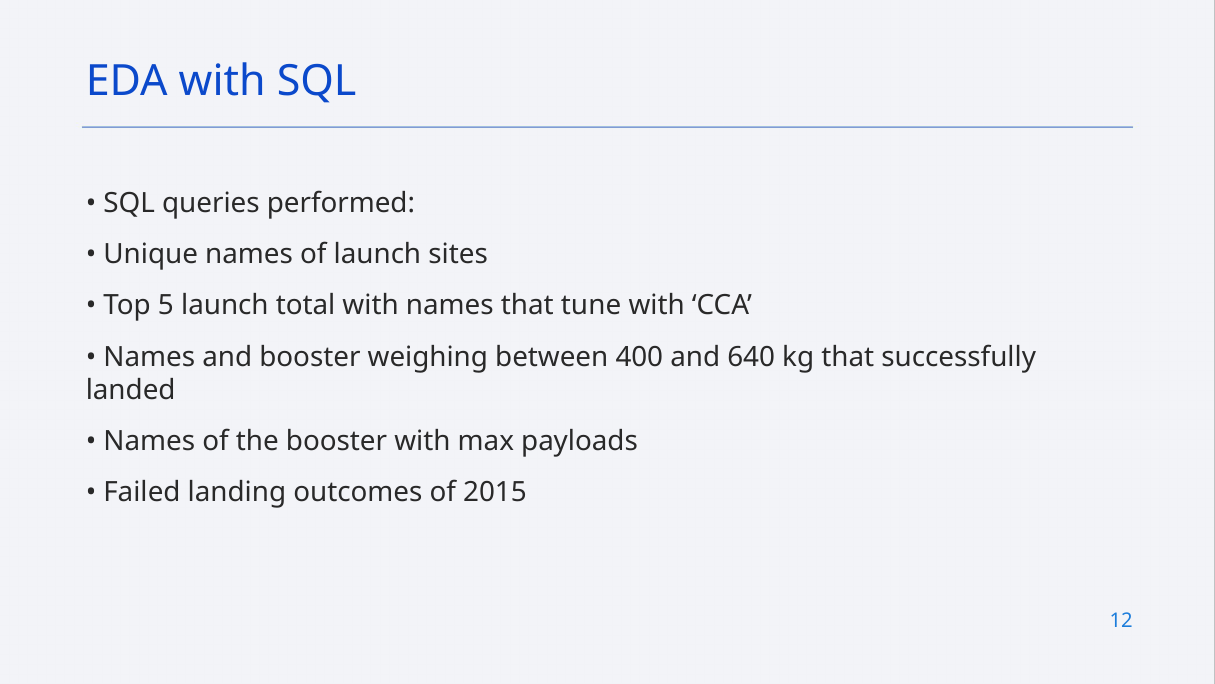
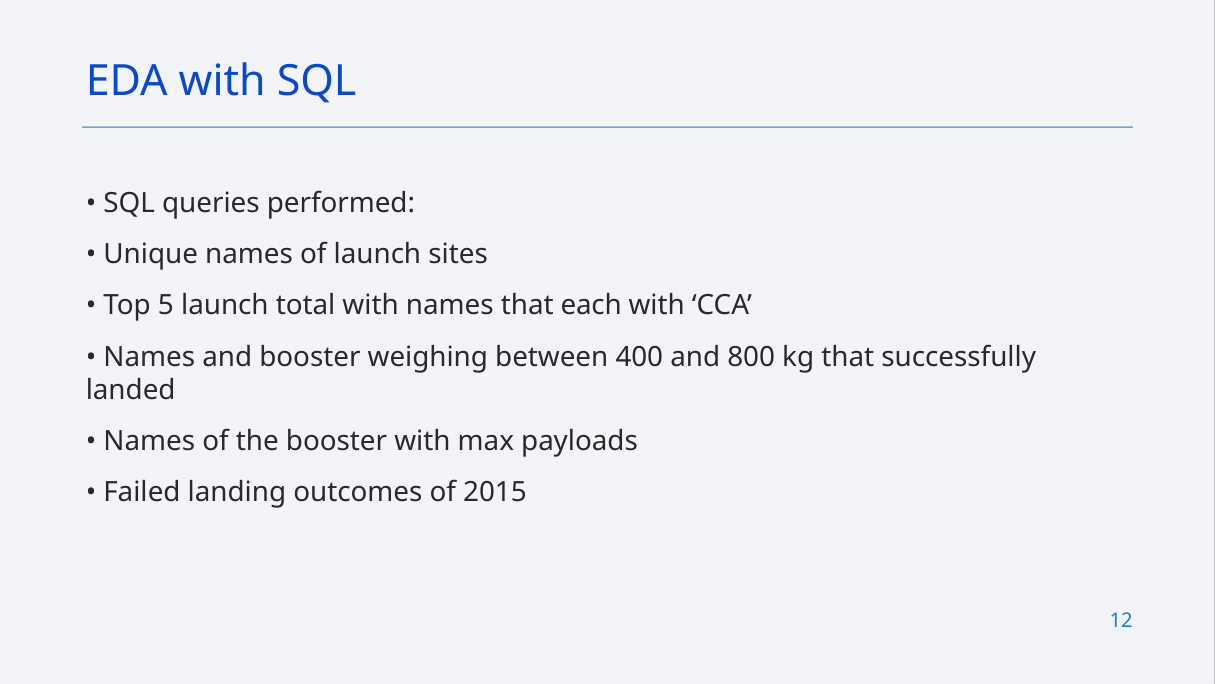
tune: tune -> each
640: 640 -> 800
